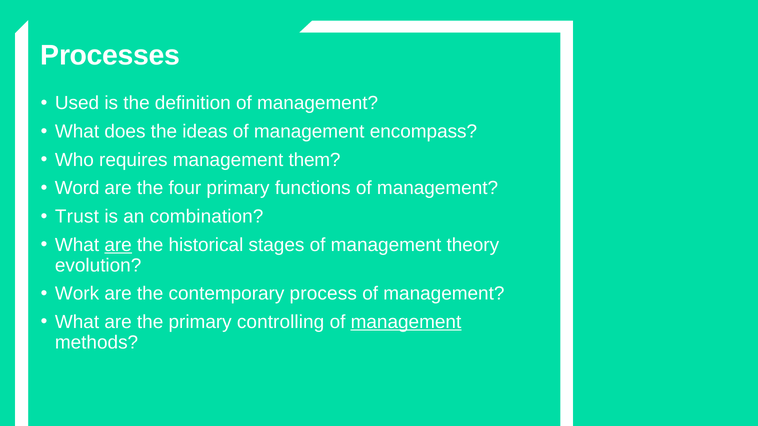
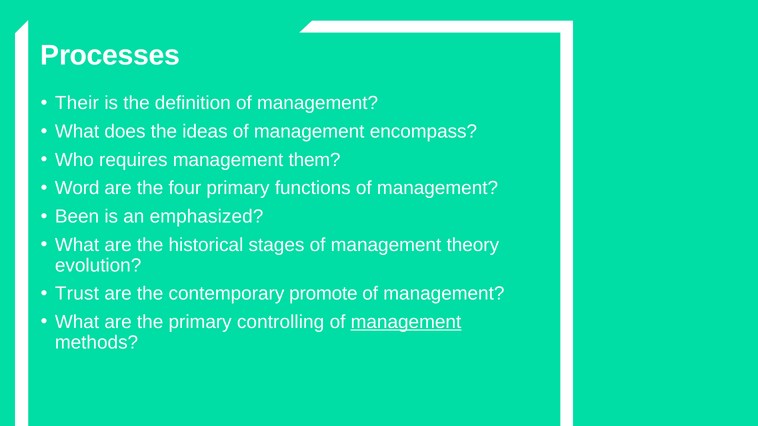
Used: Used -> Their
Trust: Trust -> Been
combination: combination -> emphasized
are at (118, 245) underline: present -> none
Work: Work -> Trust
process: process -> promote
